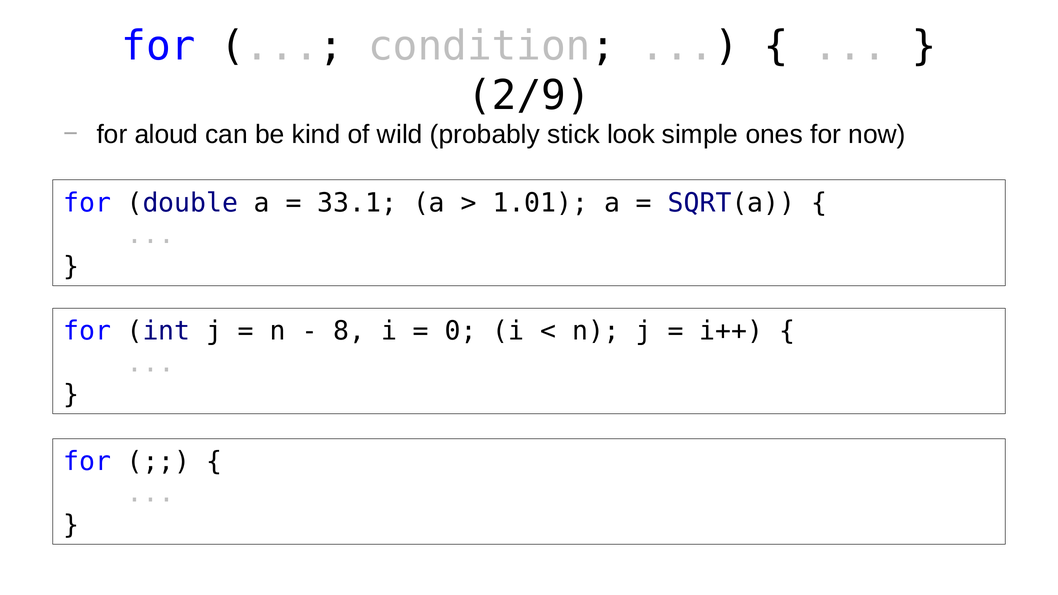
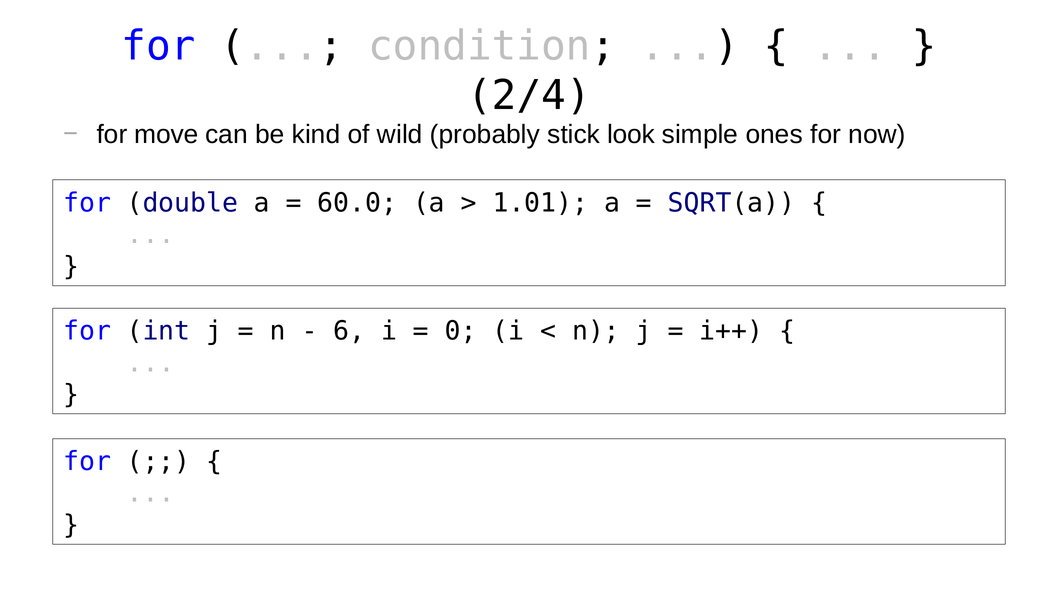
2/9: 2/9 -> 2/4
aloud: aloud -> move
33.1: 33.1 -> 60.0
8: 8 -> 6
